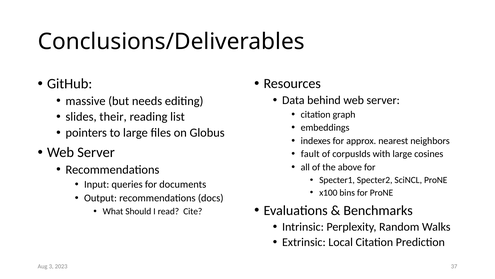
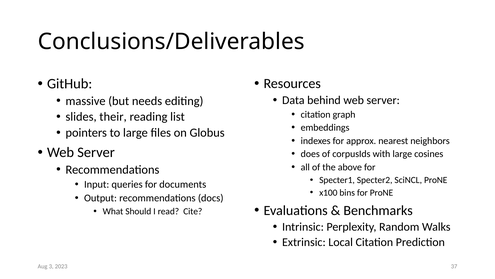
fault: fault -> does
